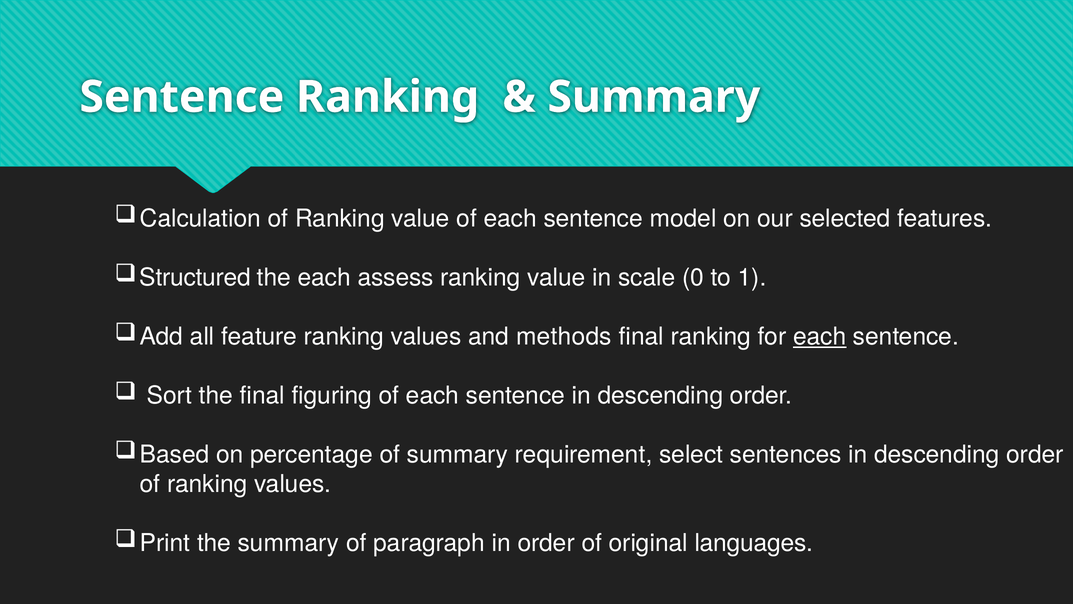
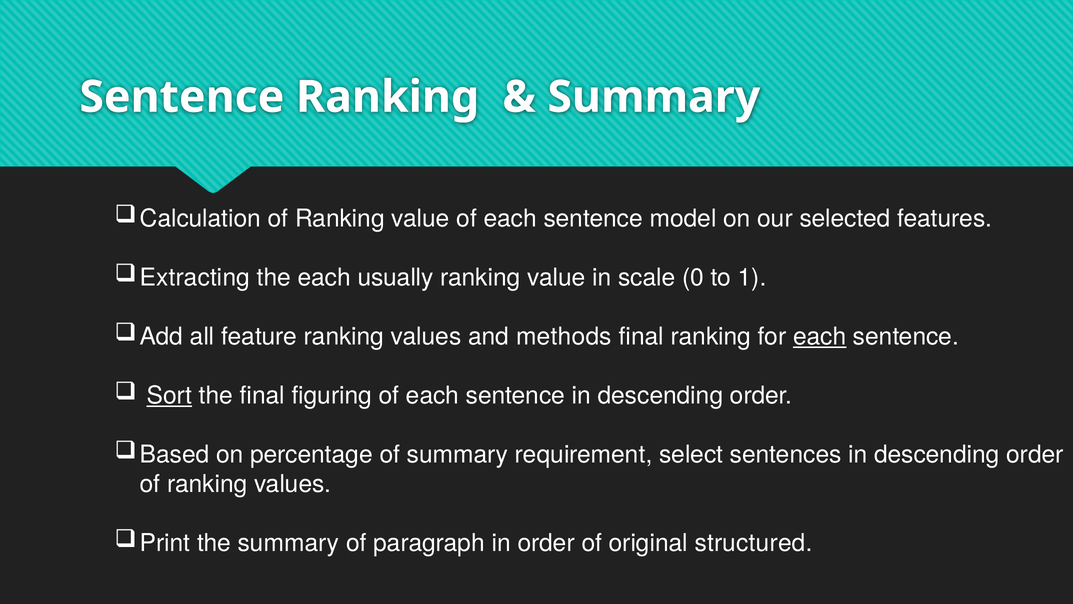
Structured: Structured -> Extracting
assess: assess -> usually
Sort underline: none -> present
languages: languages -> structured
